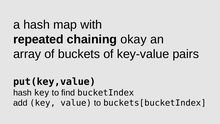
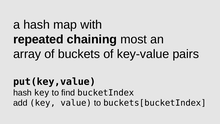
okay: okay -> most
